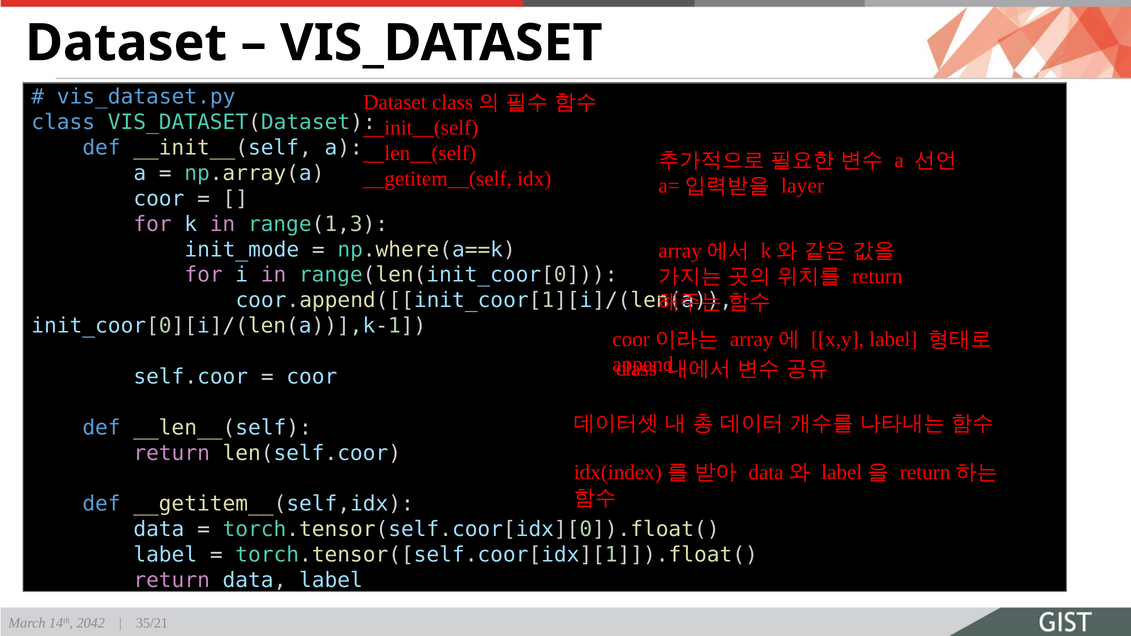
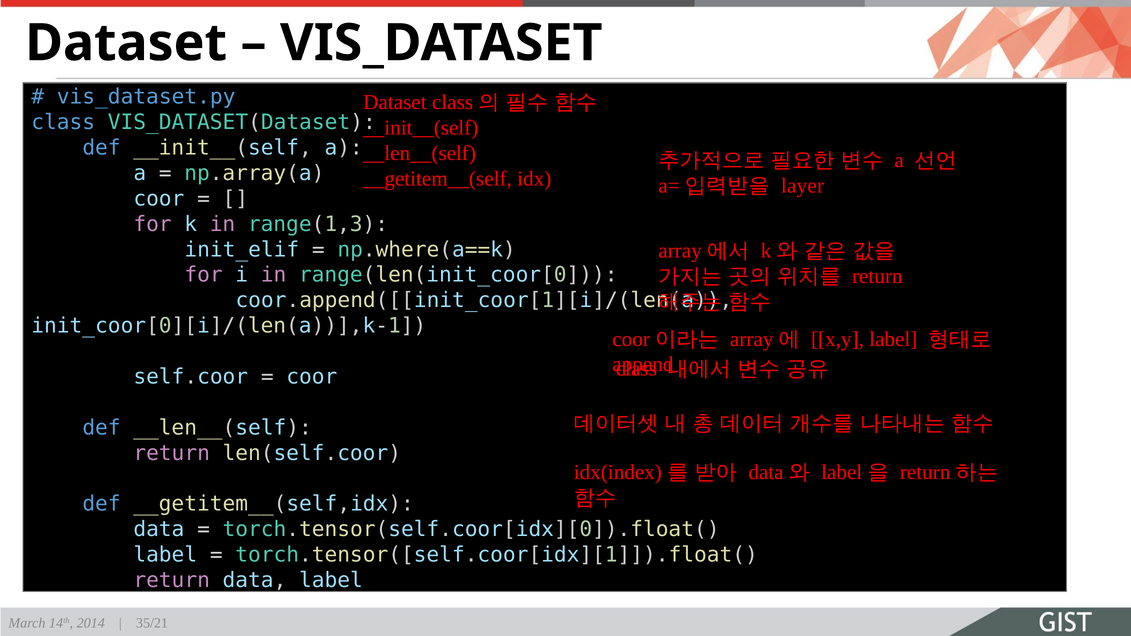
init_mode: init_mode -> init_elif
2042: 2042 -> 2014
